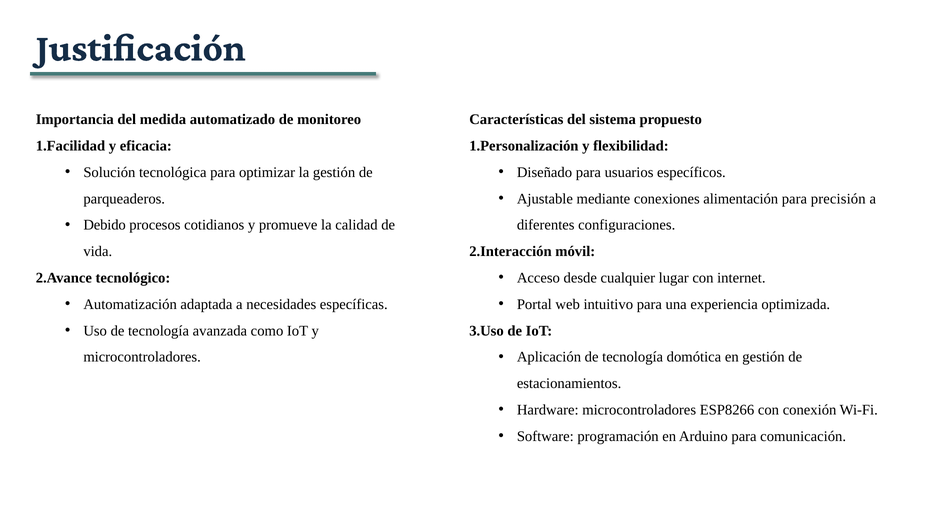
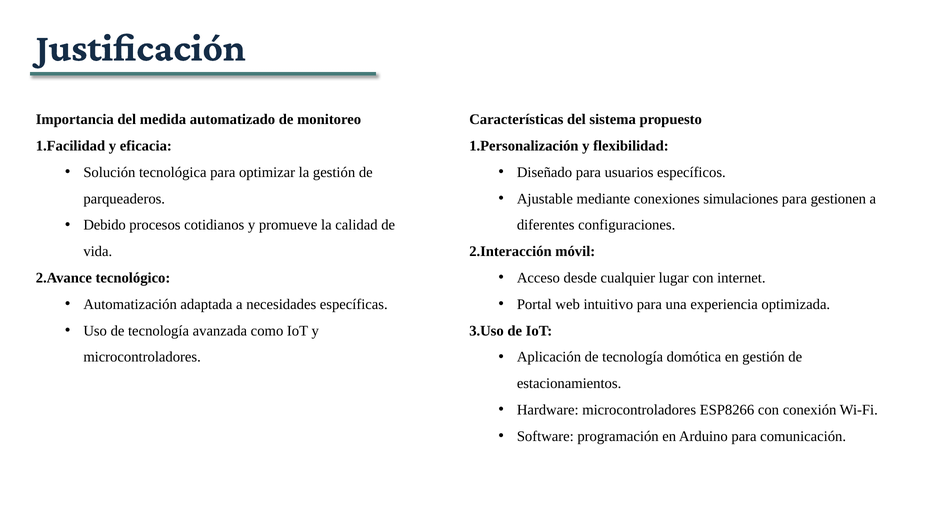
alimentación: alimentación -> simulaciones
precisión: precisión -> gestionen
